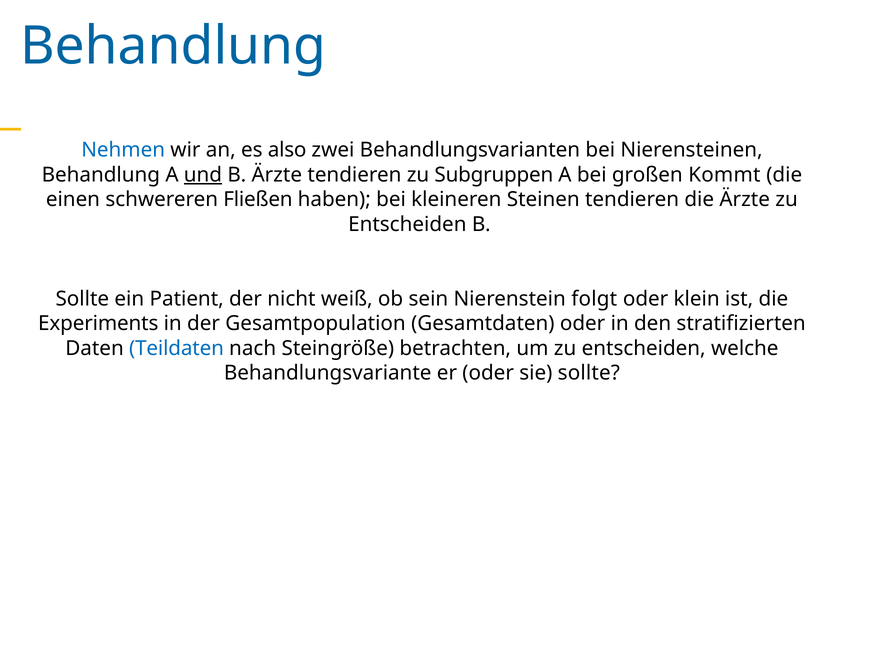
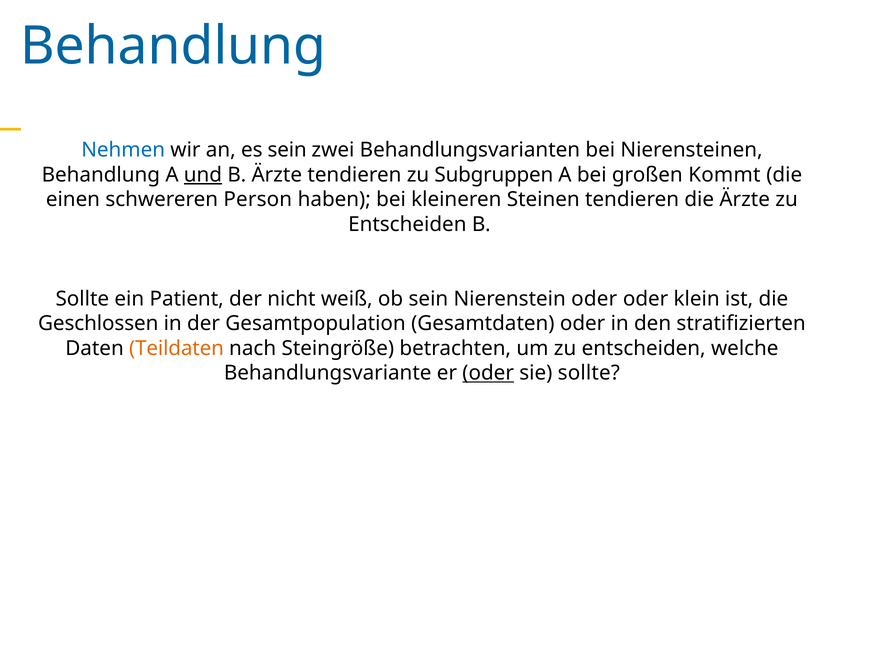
es also: also -> sein
Fließen: Fließen -> Person
Nierenstein folgt: folgt -> oder
Experiments: Experiments -> Geschlossen
Teildaten colour: blue -> orange
oder at (488, 373) underline: none -> present
